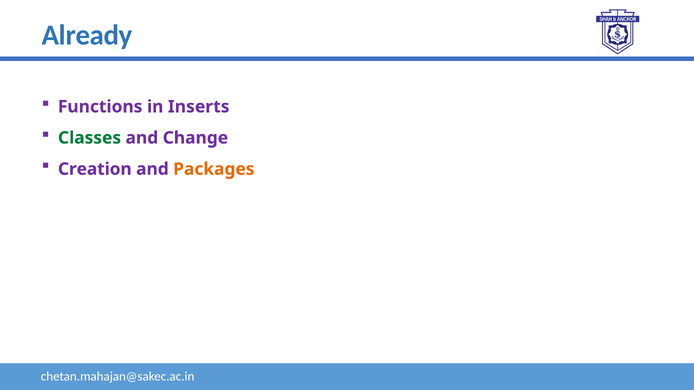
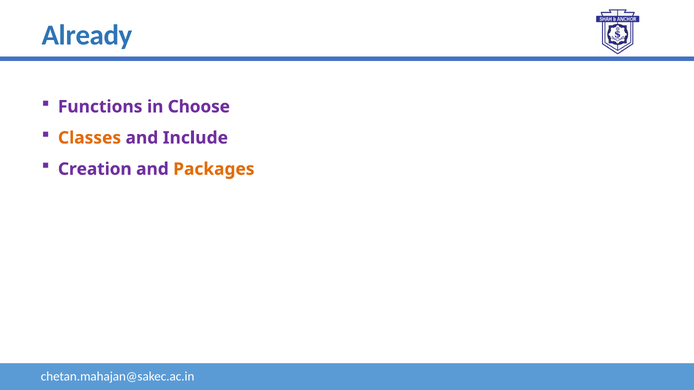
Inserts: Inserts -> Choose
Classes colour: green -> orange
Change: Change -> Include
